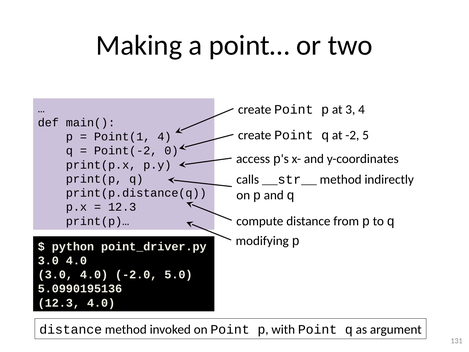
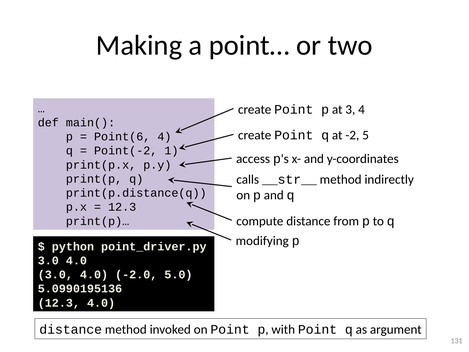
Point(1: Point(1 -> Point(6
0: 0 -> 1
